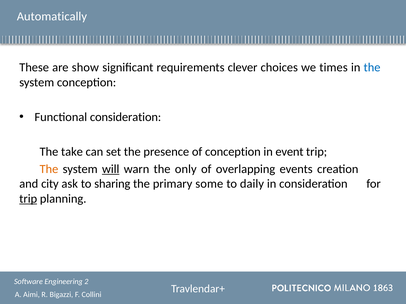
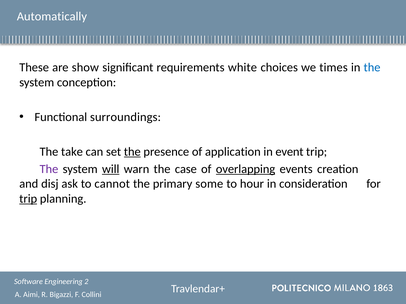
clever: clever -> white
Functional consideration: consideration -> surroundings
the at (132, 152) underline: none -> present
of conception: conception -> application
The at (49, 169) colour: orange -> purple
only: only -> case
overlapping underline: none -> present
city: city -> disj
sharing: sharing -> cannot
daily: daily -> hour
